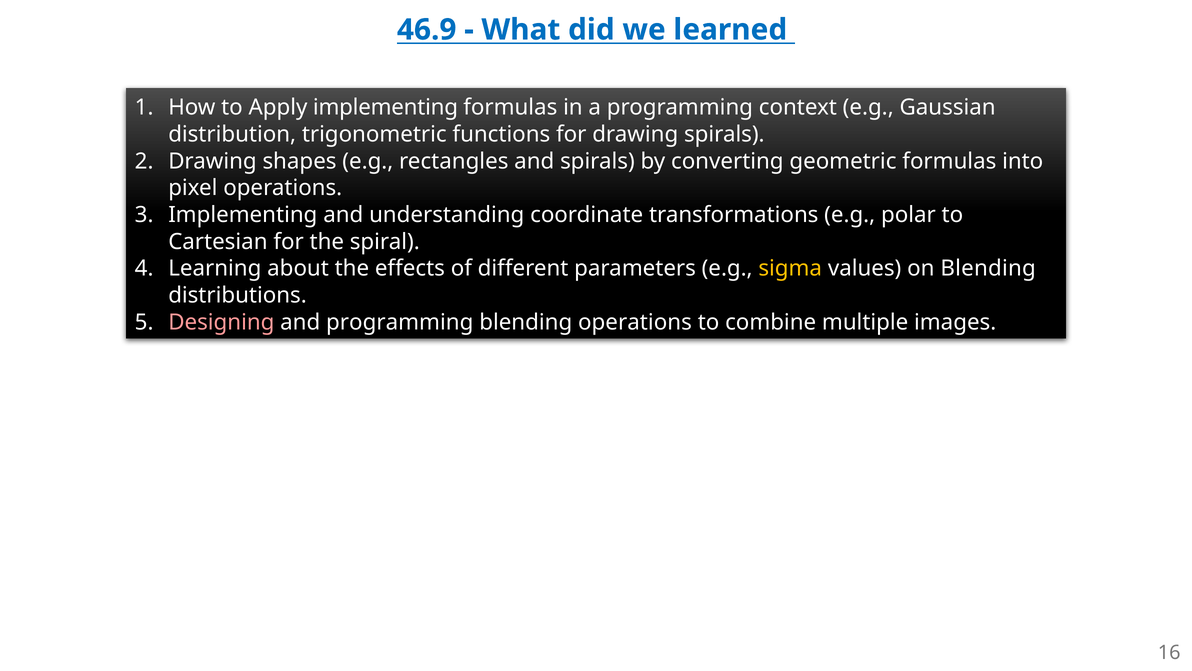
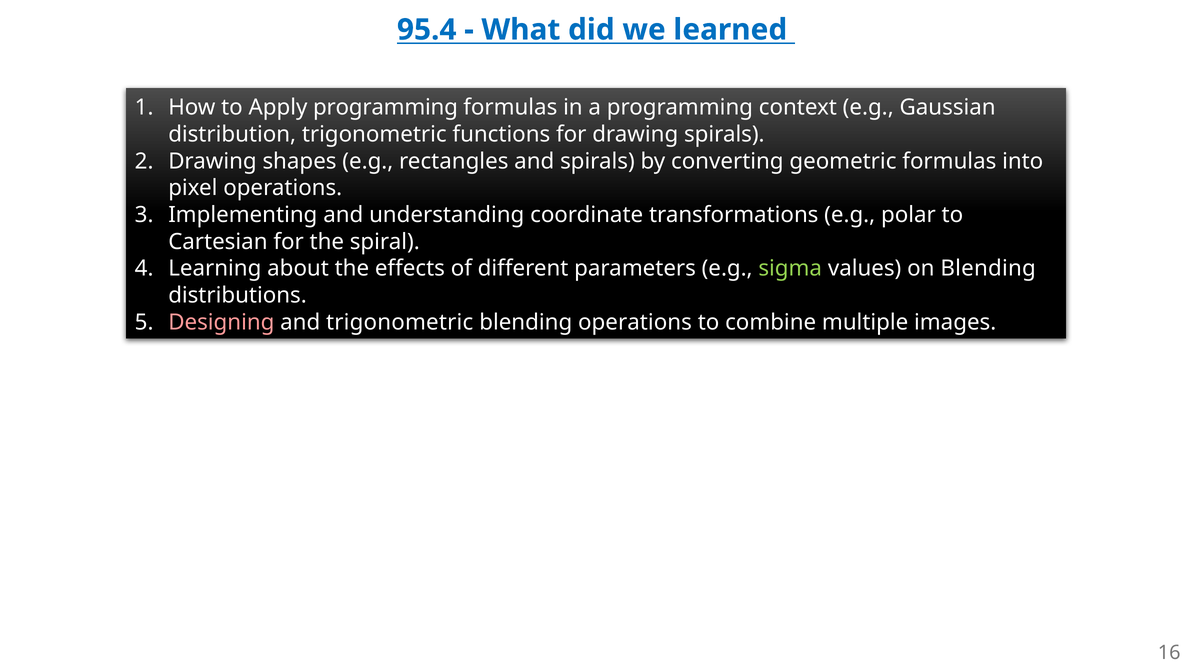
46.9: 46.9 -> 95.4
Apply implementing: implementing -> programming
sigma colour: yellow -> light green
and programming: programming -> trigonometric
